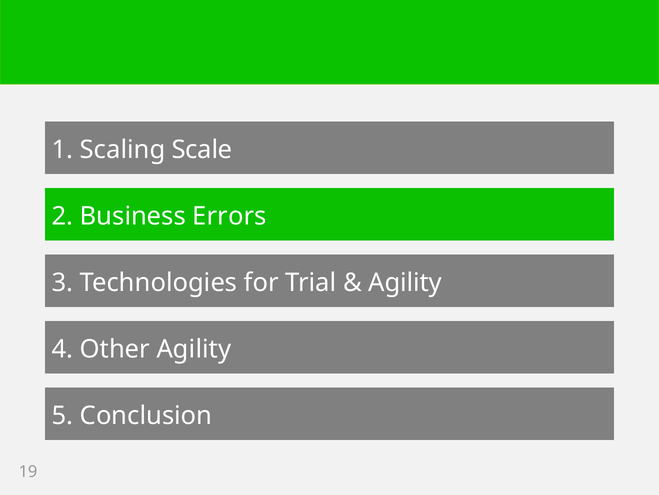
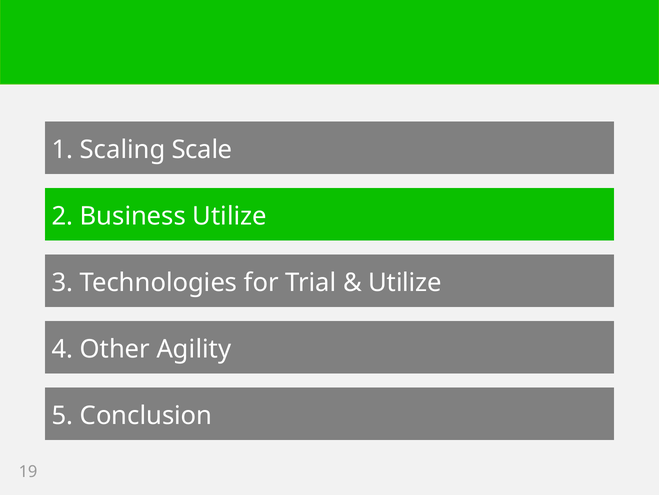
Business Errors: Errors -> Utilize
Agility at (405, 282): Agility -> Utilize
